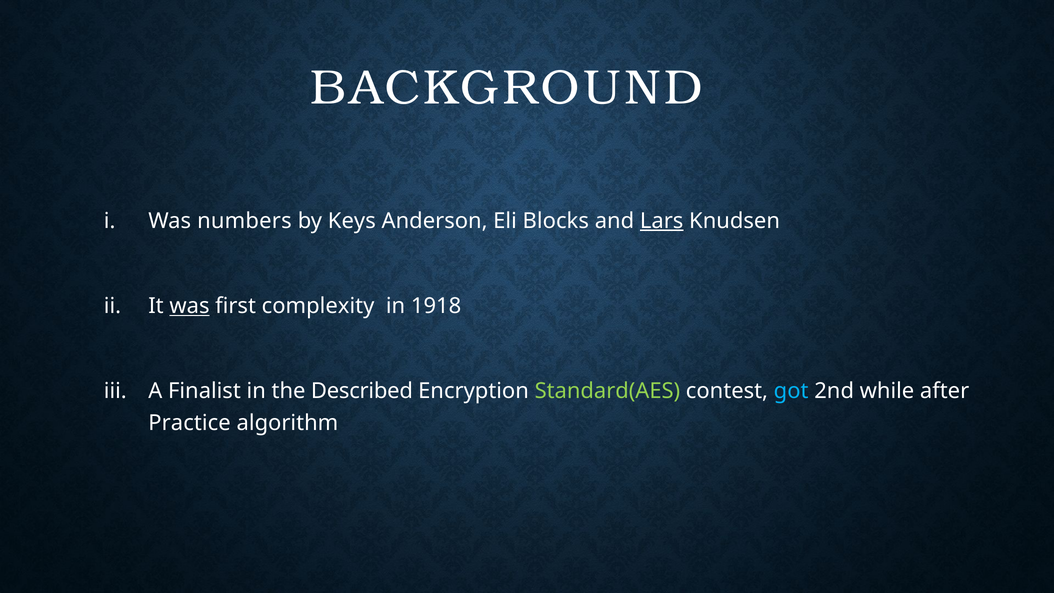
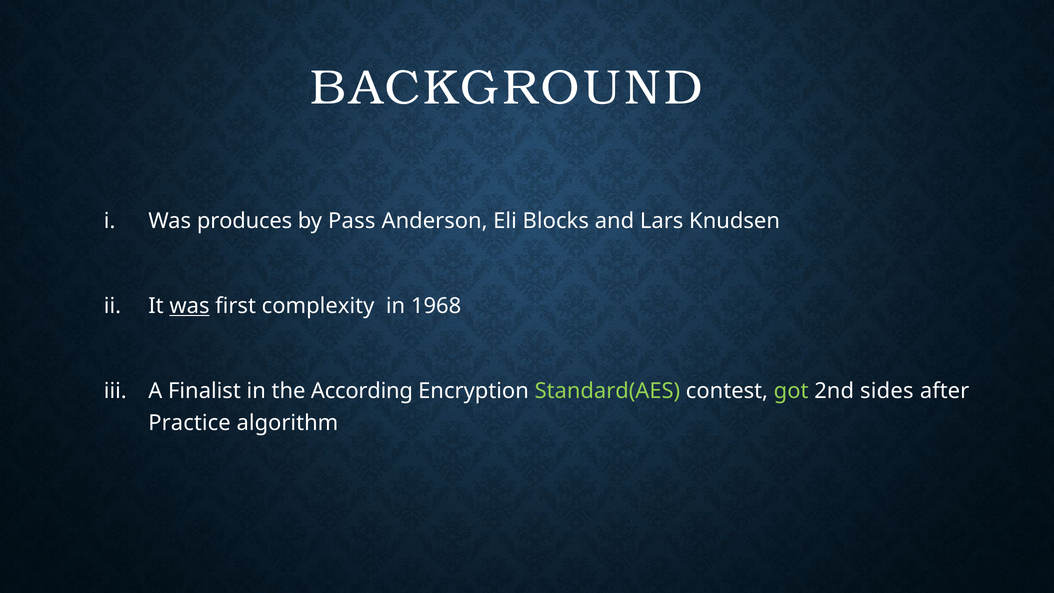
numbers: numbers -> produces
Keys: Keys -> Pass
Lars underline: present -> none
1918: 1918 -> 1968
Described: Described -> According
got colour: light blue -> light green
while: while -> sides
